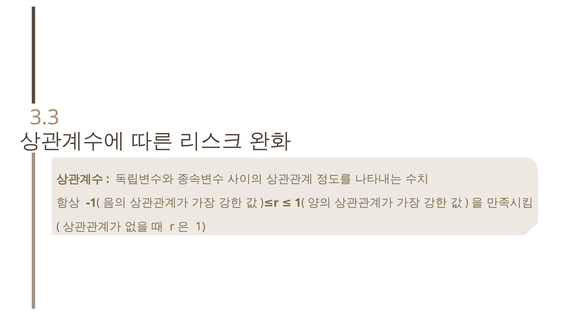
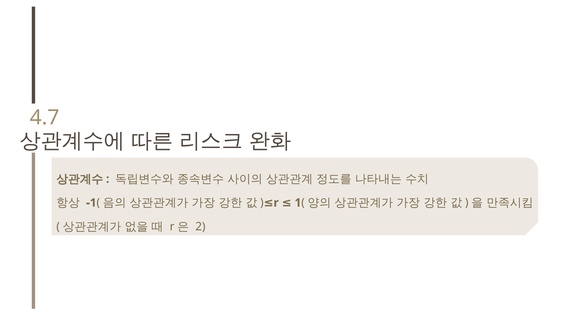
3.3: 3.3 -> 4.7
1 at (200, 227): 1 -> 2
